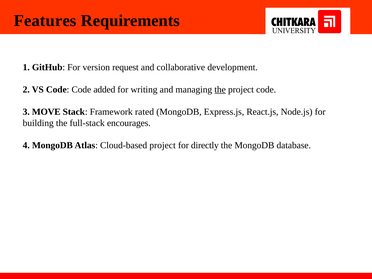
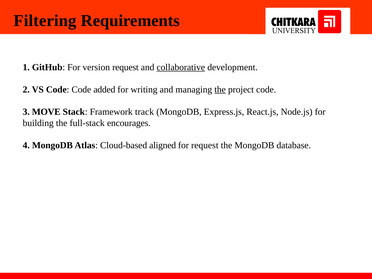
Features: Features -> Filtering
collaborative underline: none -> present
rated: rated -> track
Cloud-based project: project -> aligned
for directly: directly -> request
